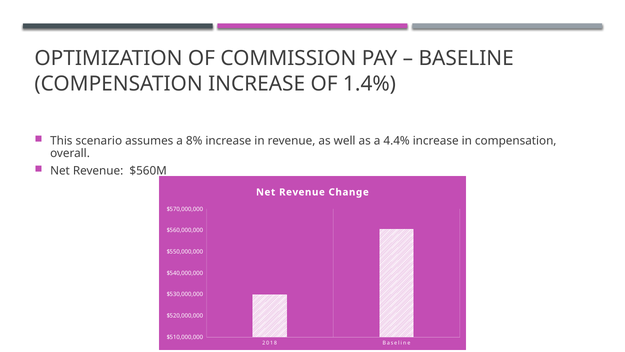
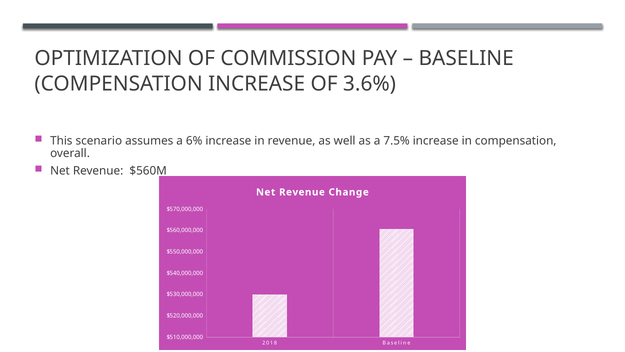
1.4%: 1.4% -> 3.6%
8%: 8% -> 6%
4.4%: 4.4% -> 7.5%
